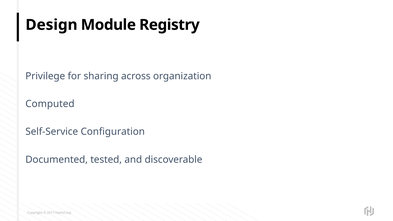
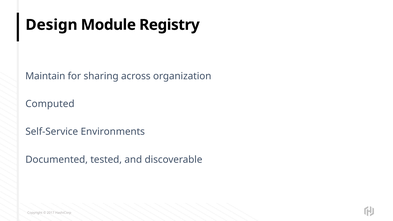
Privilege: Privilege -> Maintain
Configuration: Configuration -> Environments
